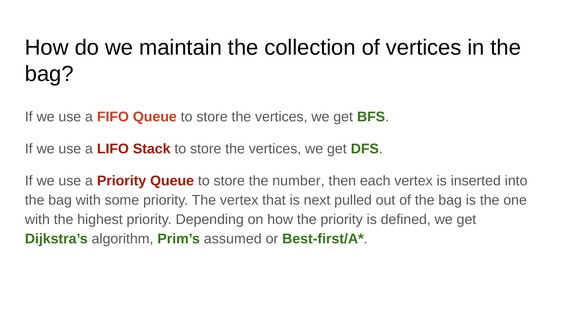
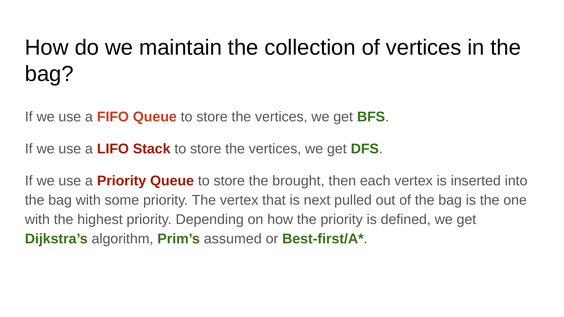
number: number -> brought
